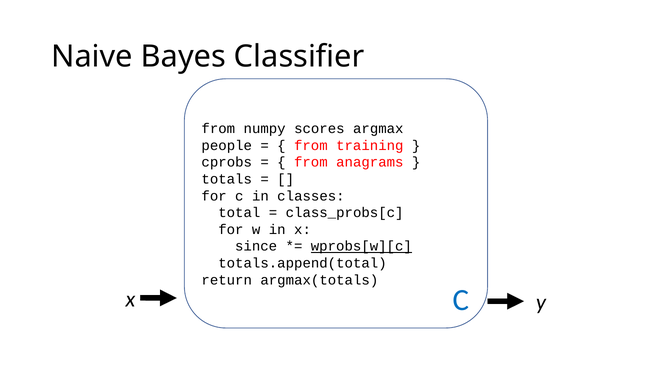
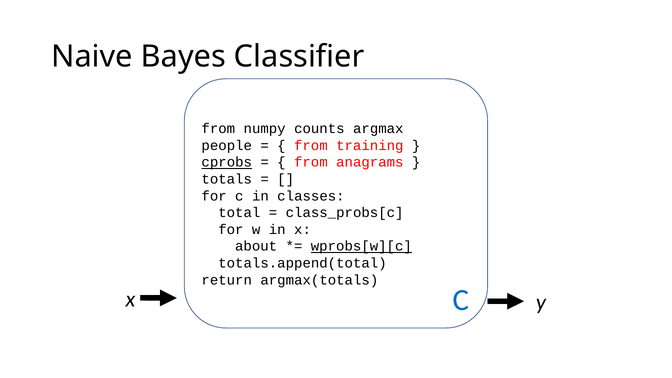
scores: scores -> counts
cprobs underline: none -> present
since: since -> about
